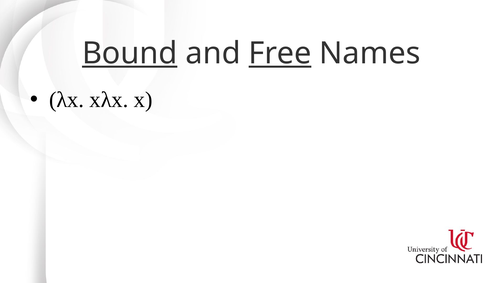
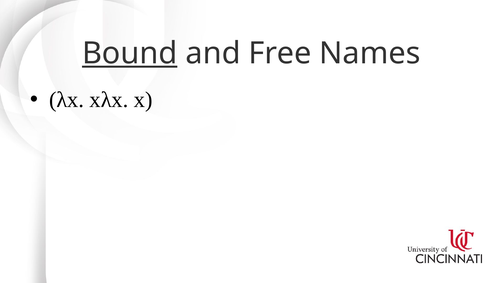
Free underline: present -> none
